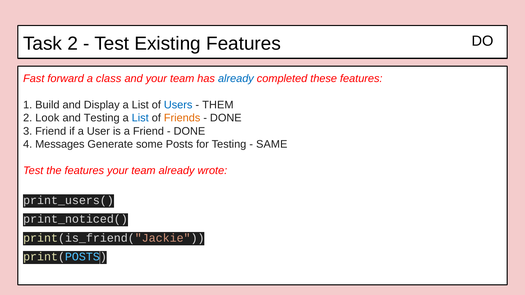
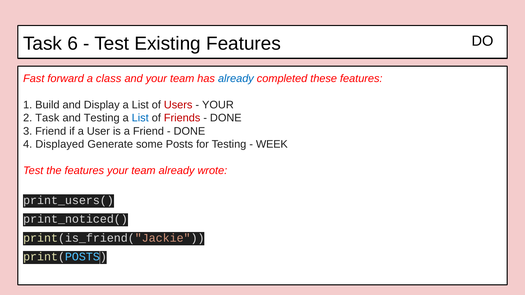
Task 2: 2 -> 6
Users colour: blue -> red
THEM at (218, 105): THEM -> YOUR
2 Look: Look -> Task
Friends colour: orange -> red
Messages: Messages -> Displayed
SAME: SAME -> WEEK
